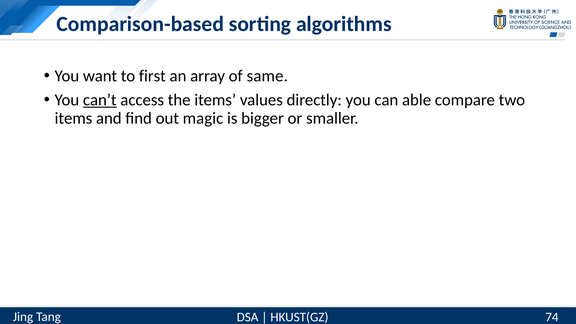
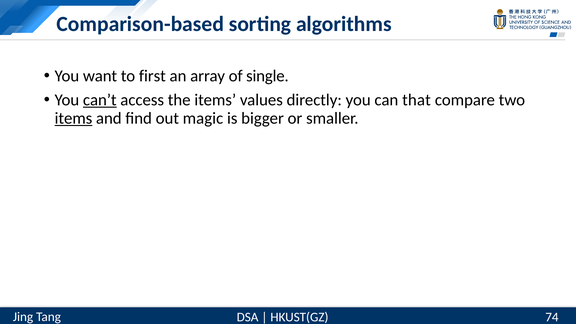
same: same -> single
able: able -> that
items at (73, 118) underline: none -> present
